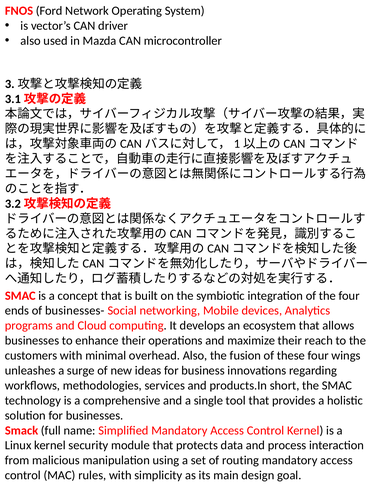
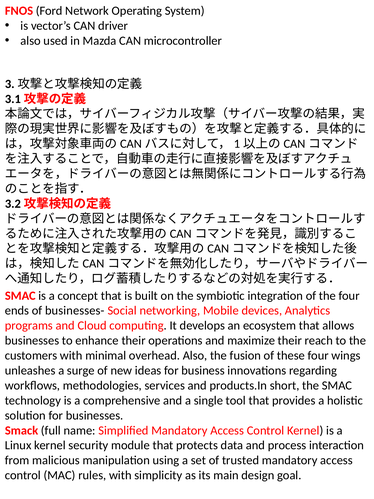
routing: routing -> trusted
